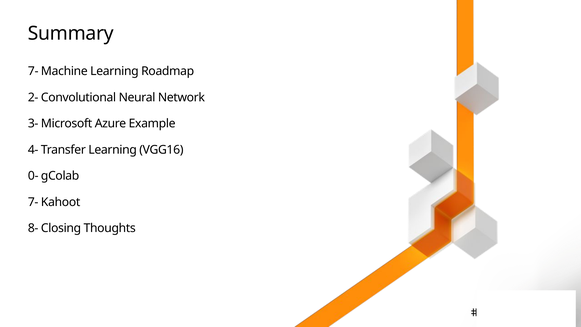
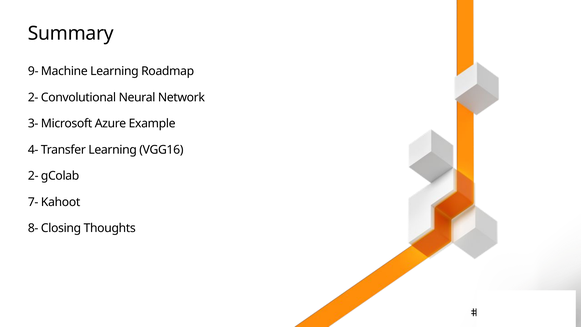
7- at (33, 71): 7- -> 9-
0- at (33, 176): 0- -> 2-
